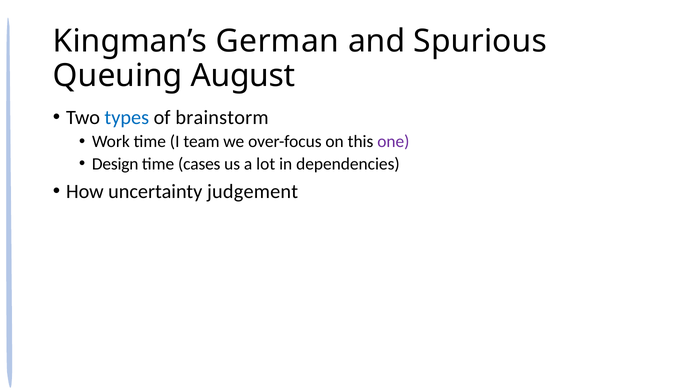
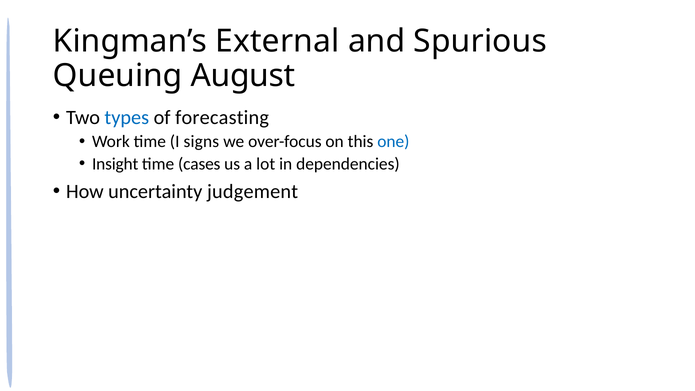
German: German -> External
brainstorm: brainstorm -> forecasting
team: team -> signs
one colour: purple -> blue
Design: Design -> Insight
